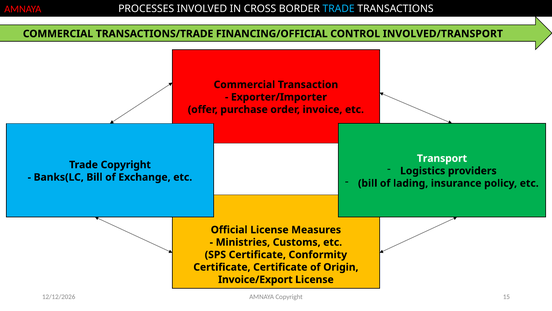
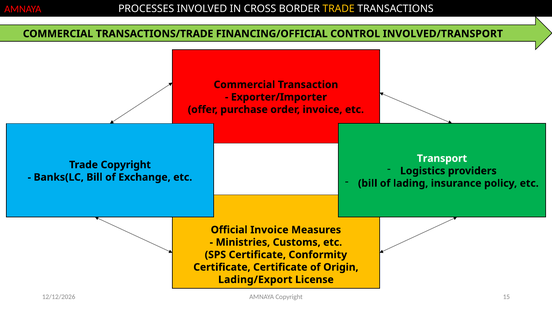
TRADE at (339, 9) colour: light blue -> yellow
Official License: License -> Invoice
Invoice/Export: Invoice/Export -> Lading/Export
